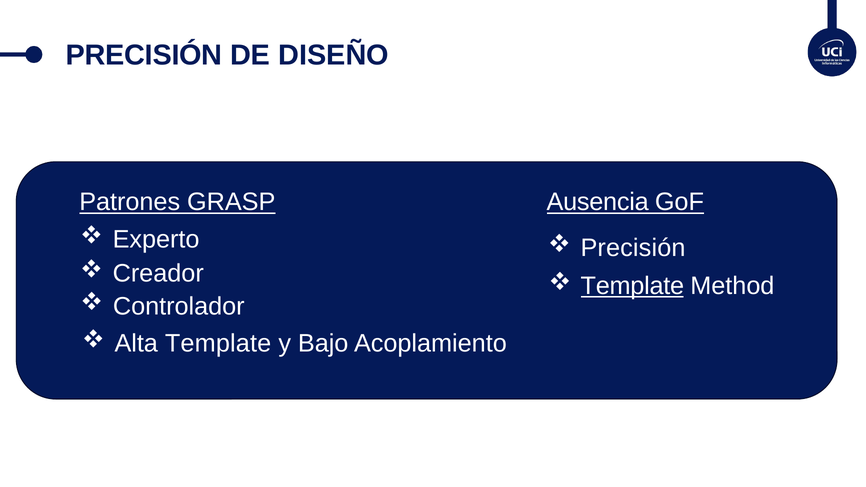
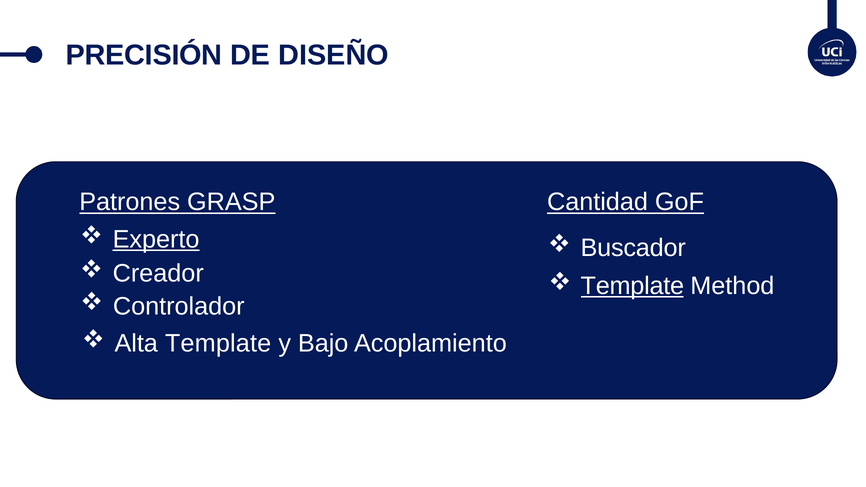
Ausencia: Ausencia -> Cantidad
Experto underline: none -> present
Precisión at (633, 248): Precisión -> Buscador
